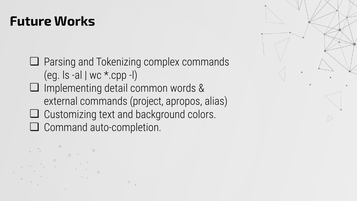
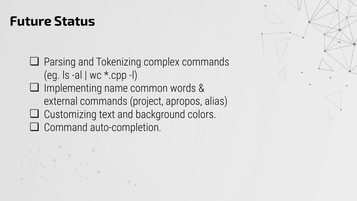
Works: Works -> Status
detail: detail -> name
